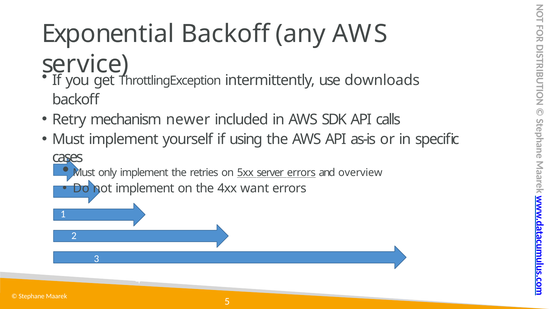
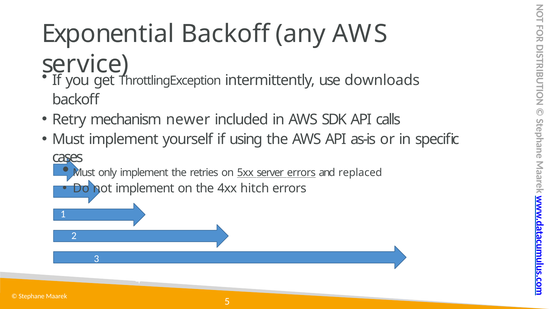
overview: overview -> replaced
want: want -> hitch
